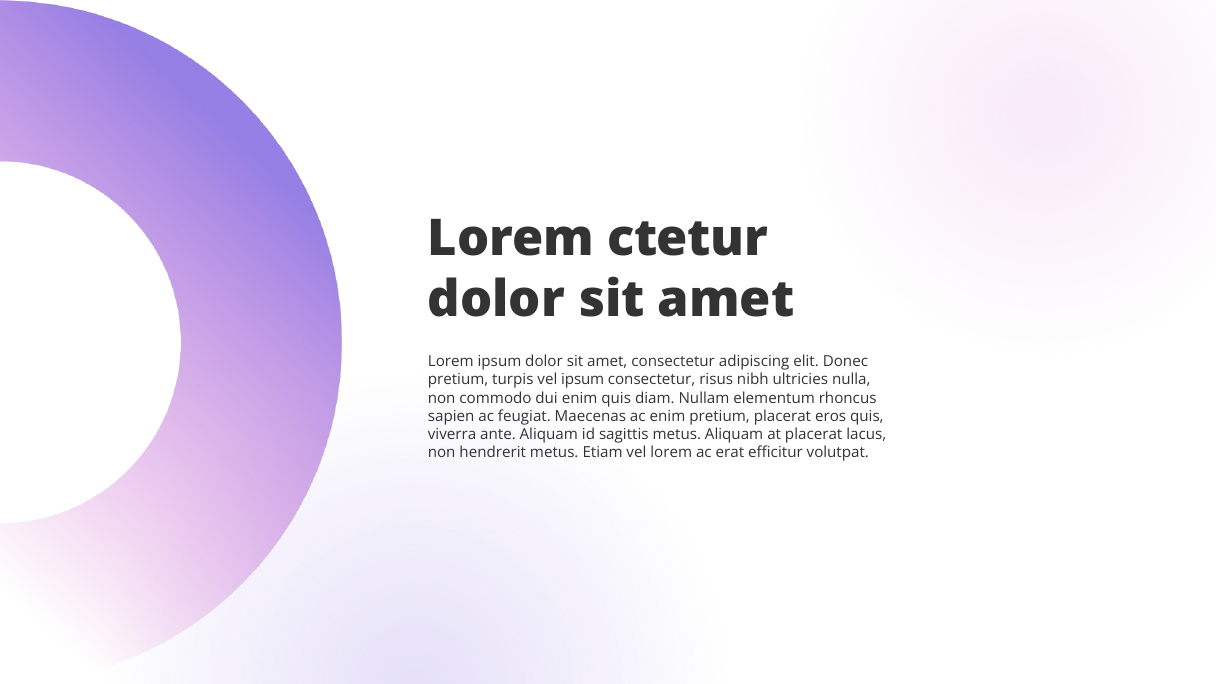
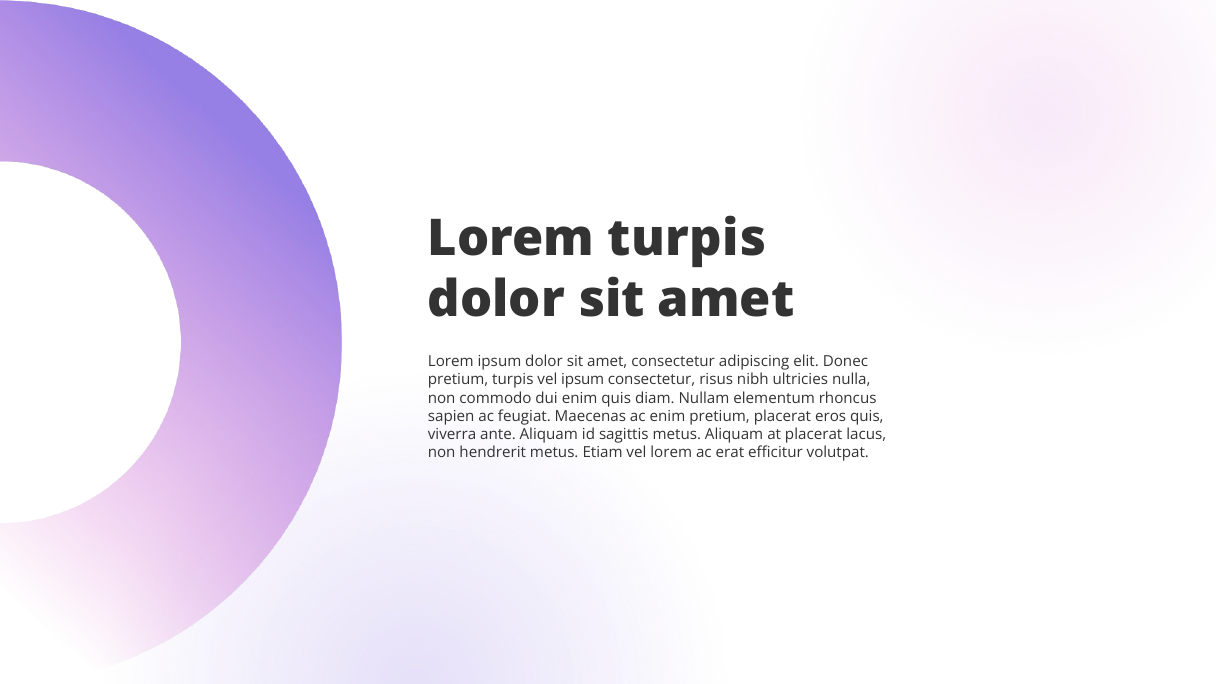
Lorem ctetur: ctetur -> turpis
